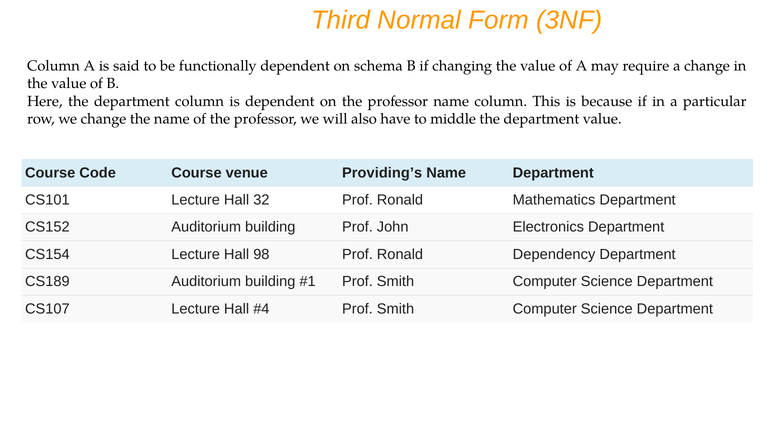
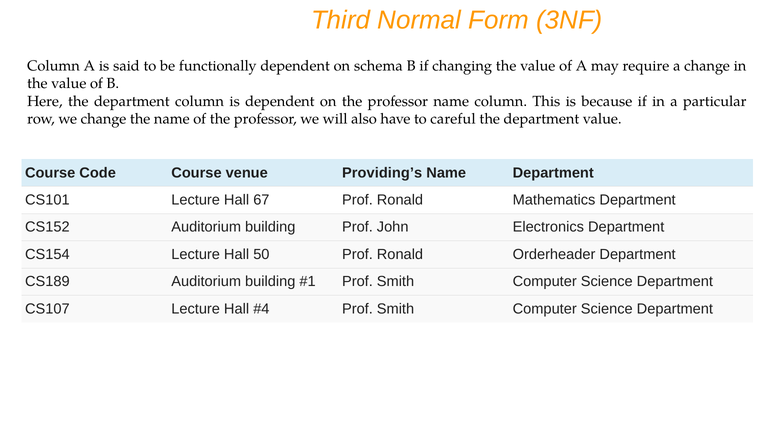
middle: middle -> careful
32: 32 -> 67
98: 98 -> 50
Dependency: Dependency -> Orderheader
